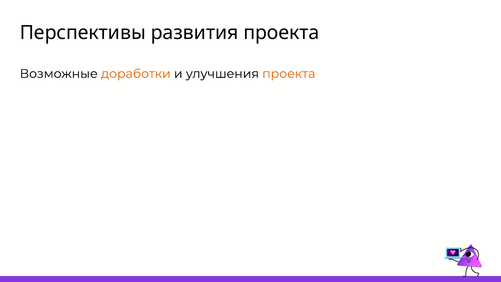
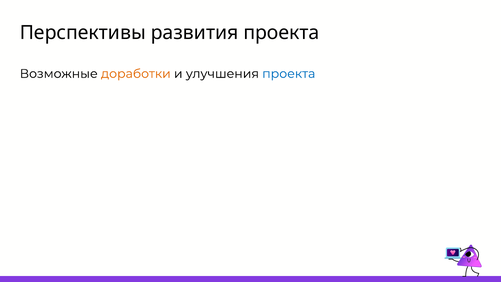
проекта at (289, 74) colour: orange -> blue
